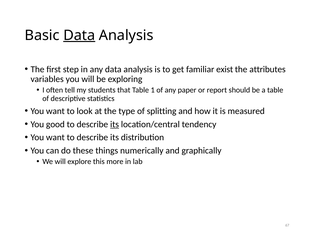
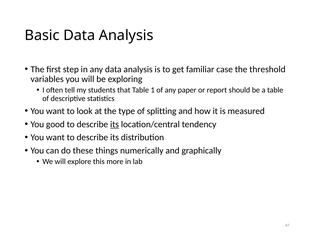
Data at (79, 35) underline: present -> none
exist: exist -> case
attributes: attributes -> threshold
